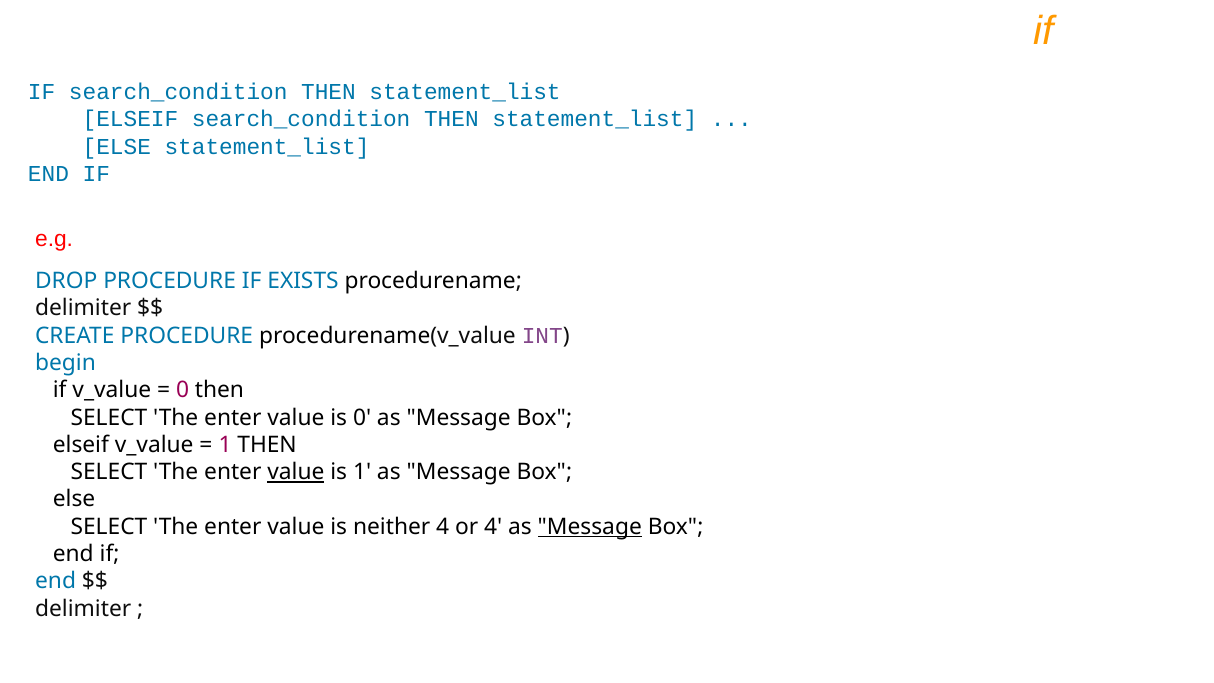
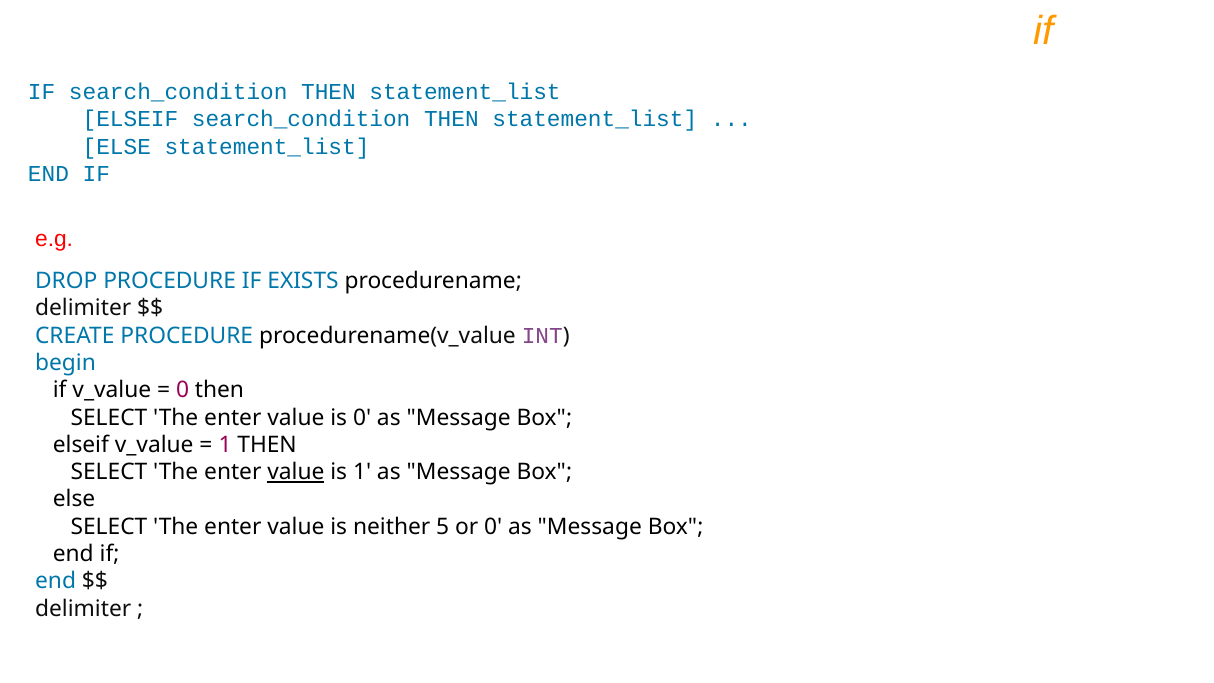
neither 4: 4 -> 5
or 4: 4 -> 0
Message at (590, 527) underline: present -> none
